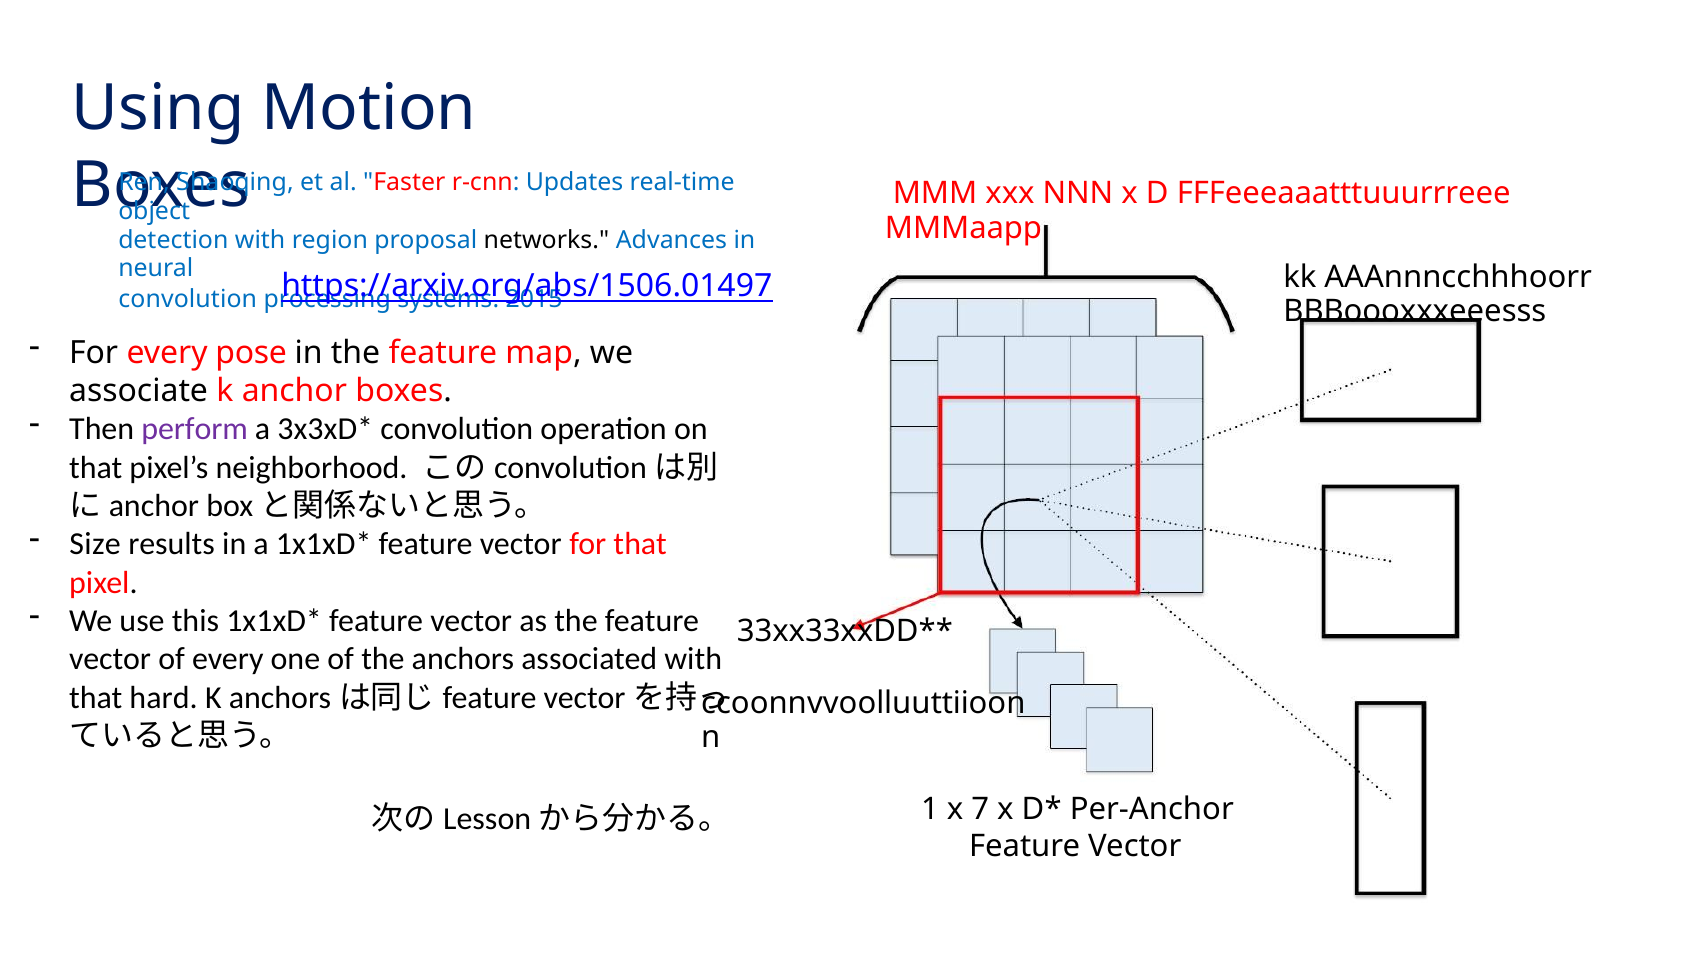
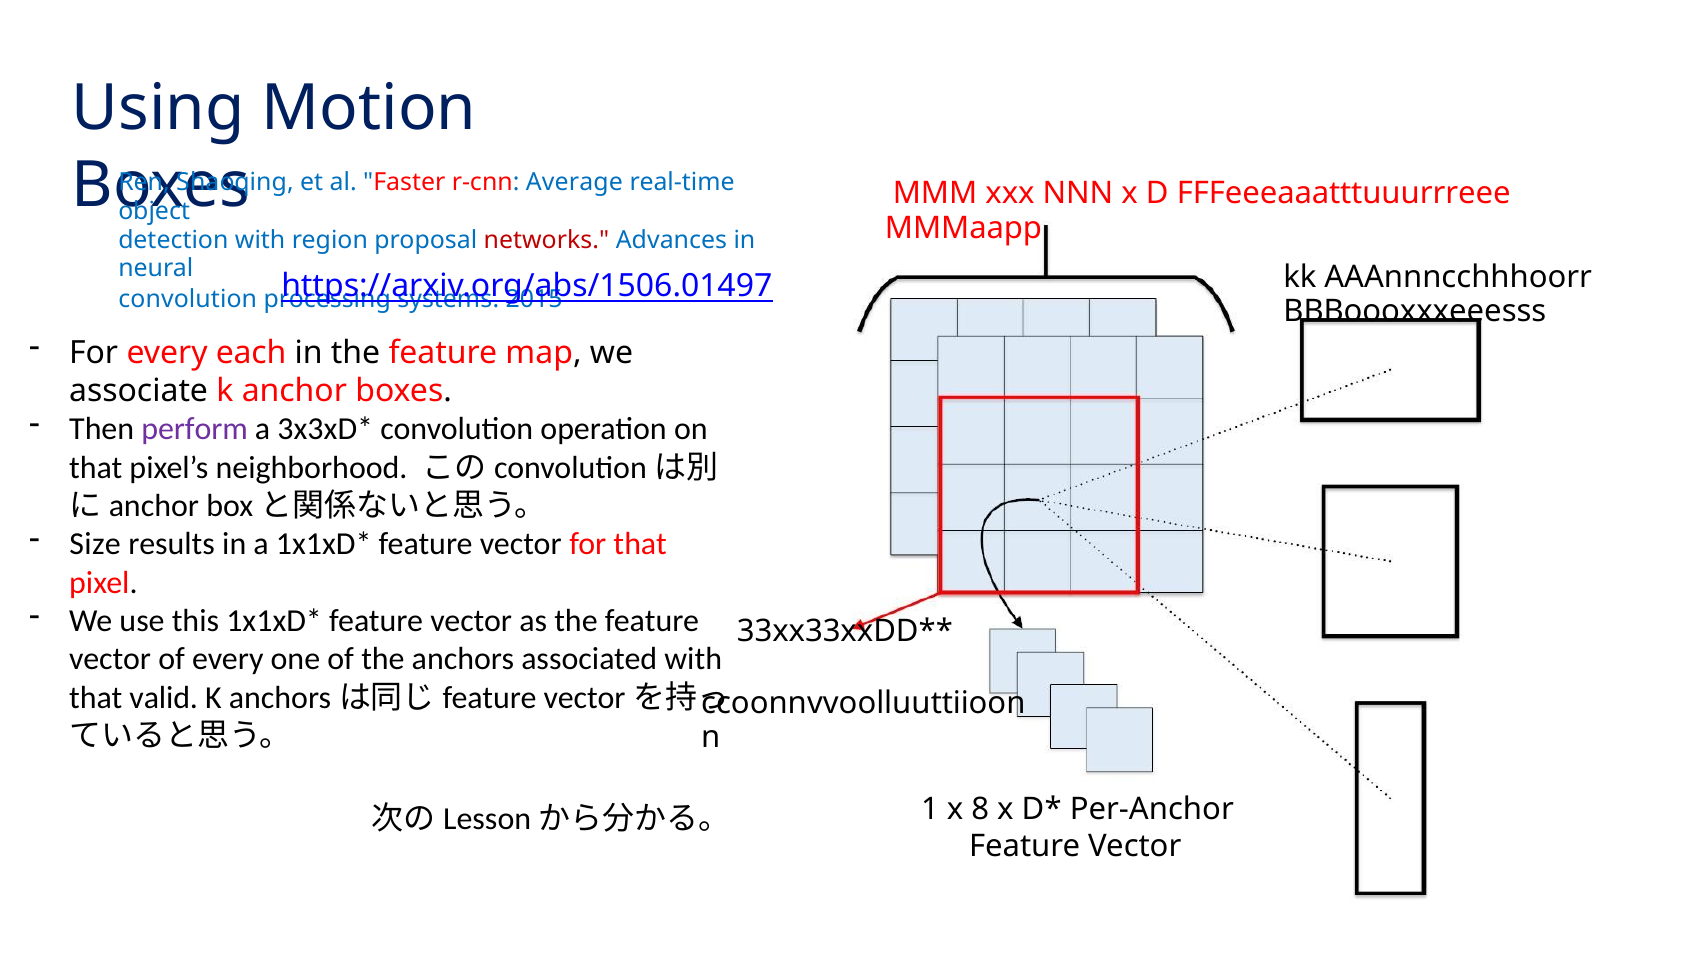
Updates: Updates -> Average
networks colour: black -> red
pose: pose -> each
hard: hard -> valid
7: 7 -> 8
